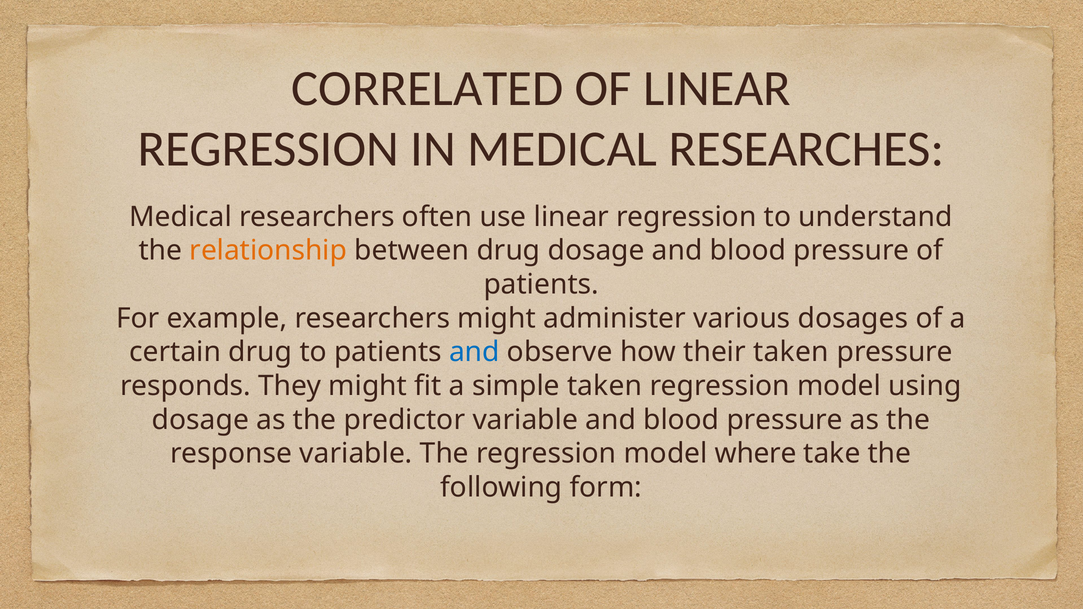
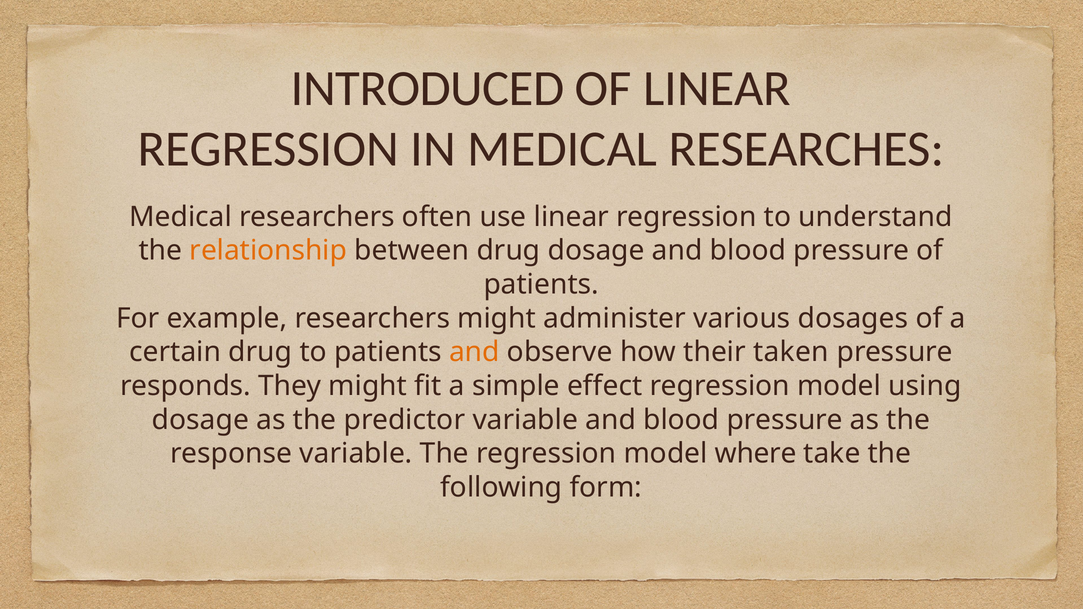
CORRELATED: CORRELATED -> INTRODUCED
and at (474, 352) colour: blue -> orange
simple taken: taken -> effect
